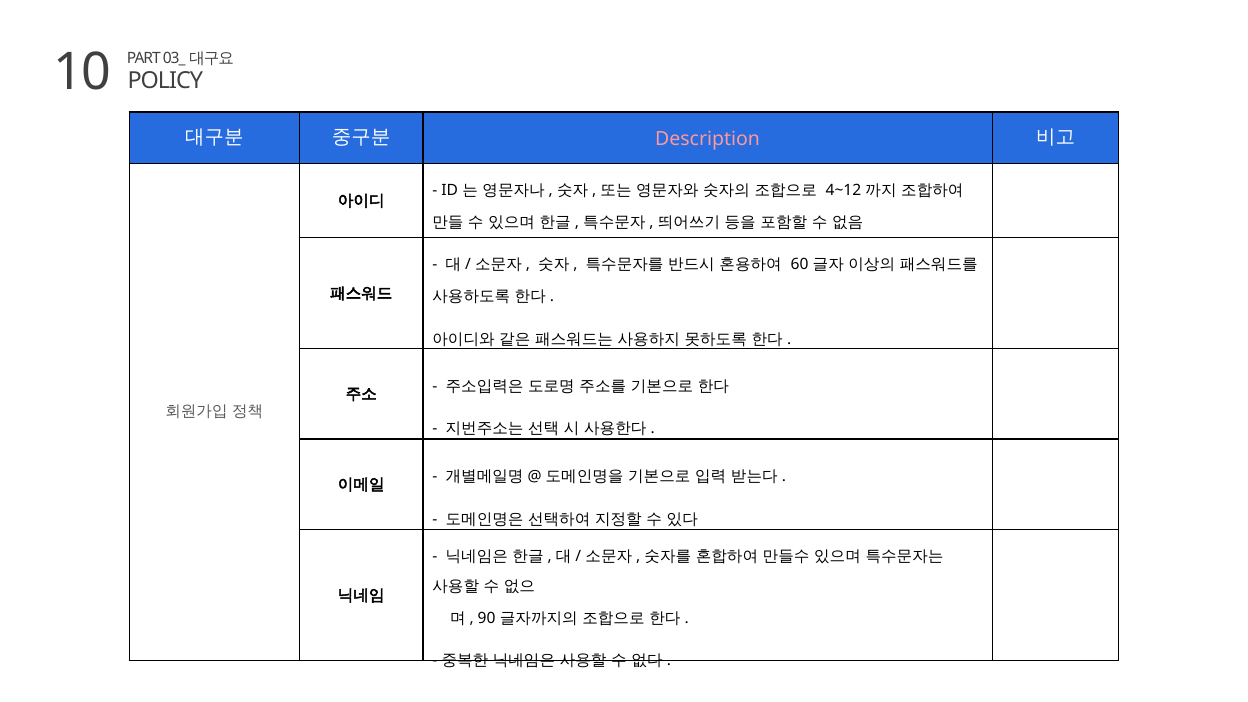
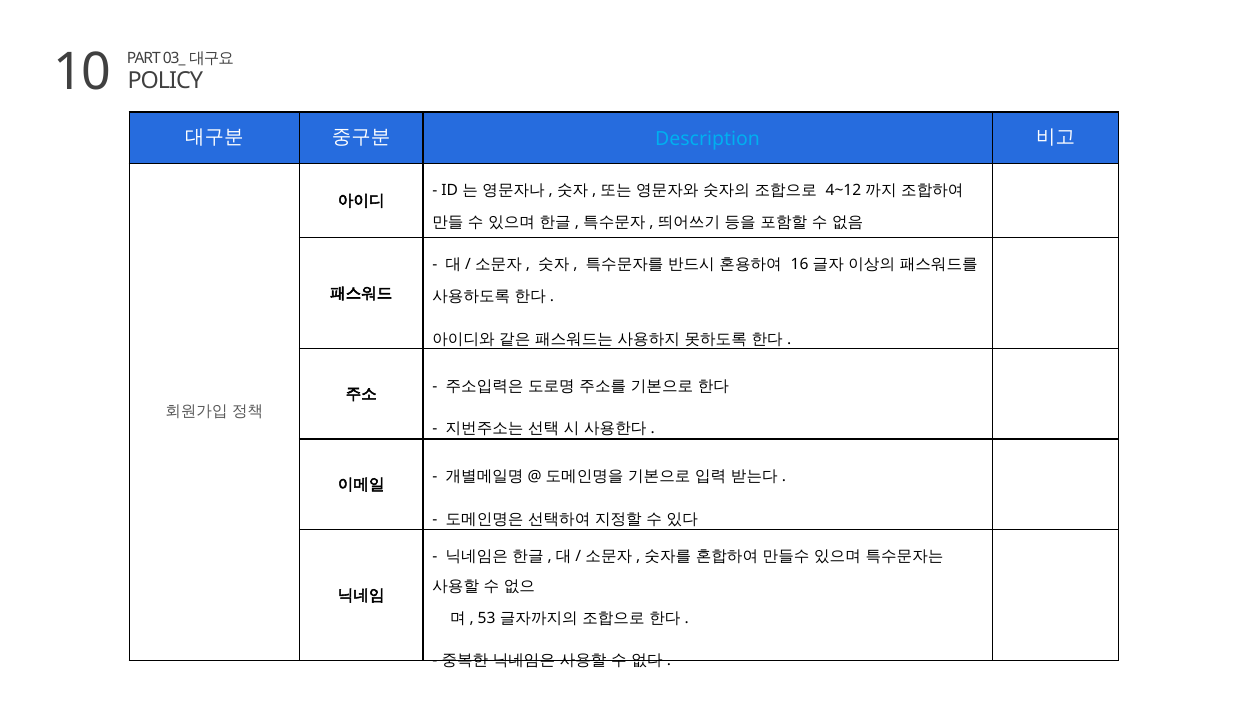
Description colour: pink -> light blue
60: 60 -> 16
90: 90 -> 53
